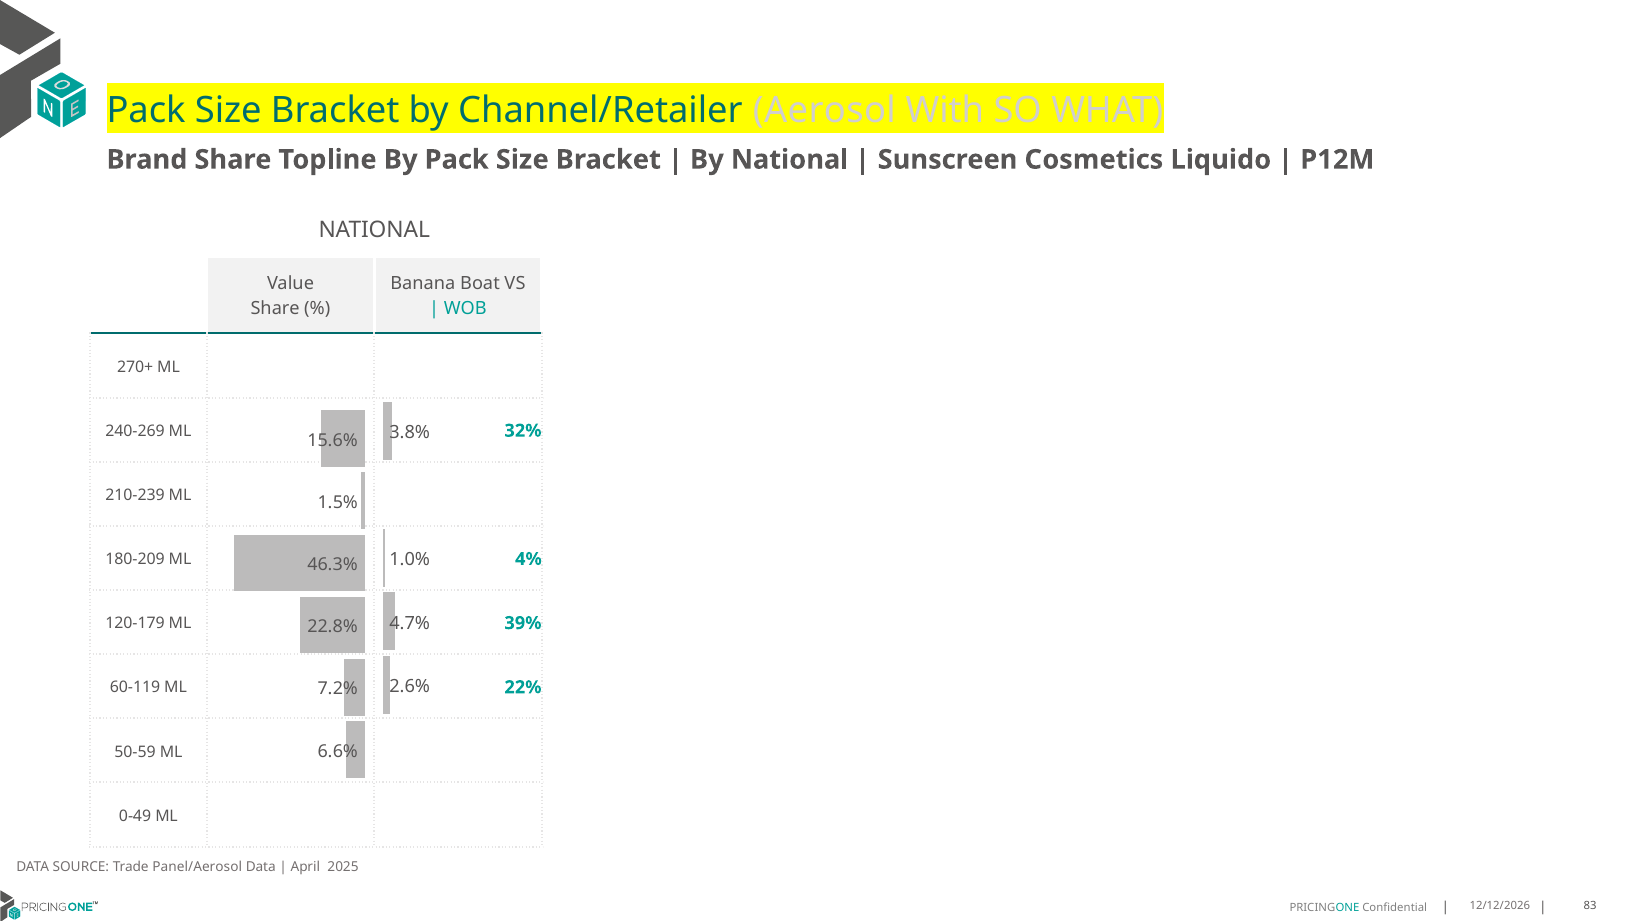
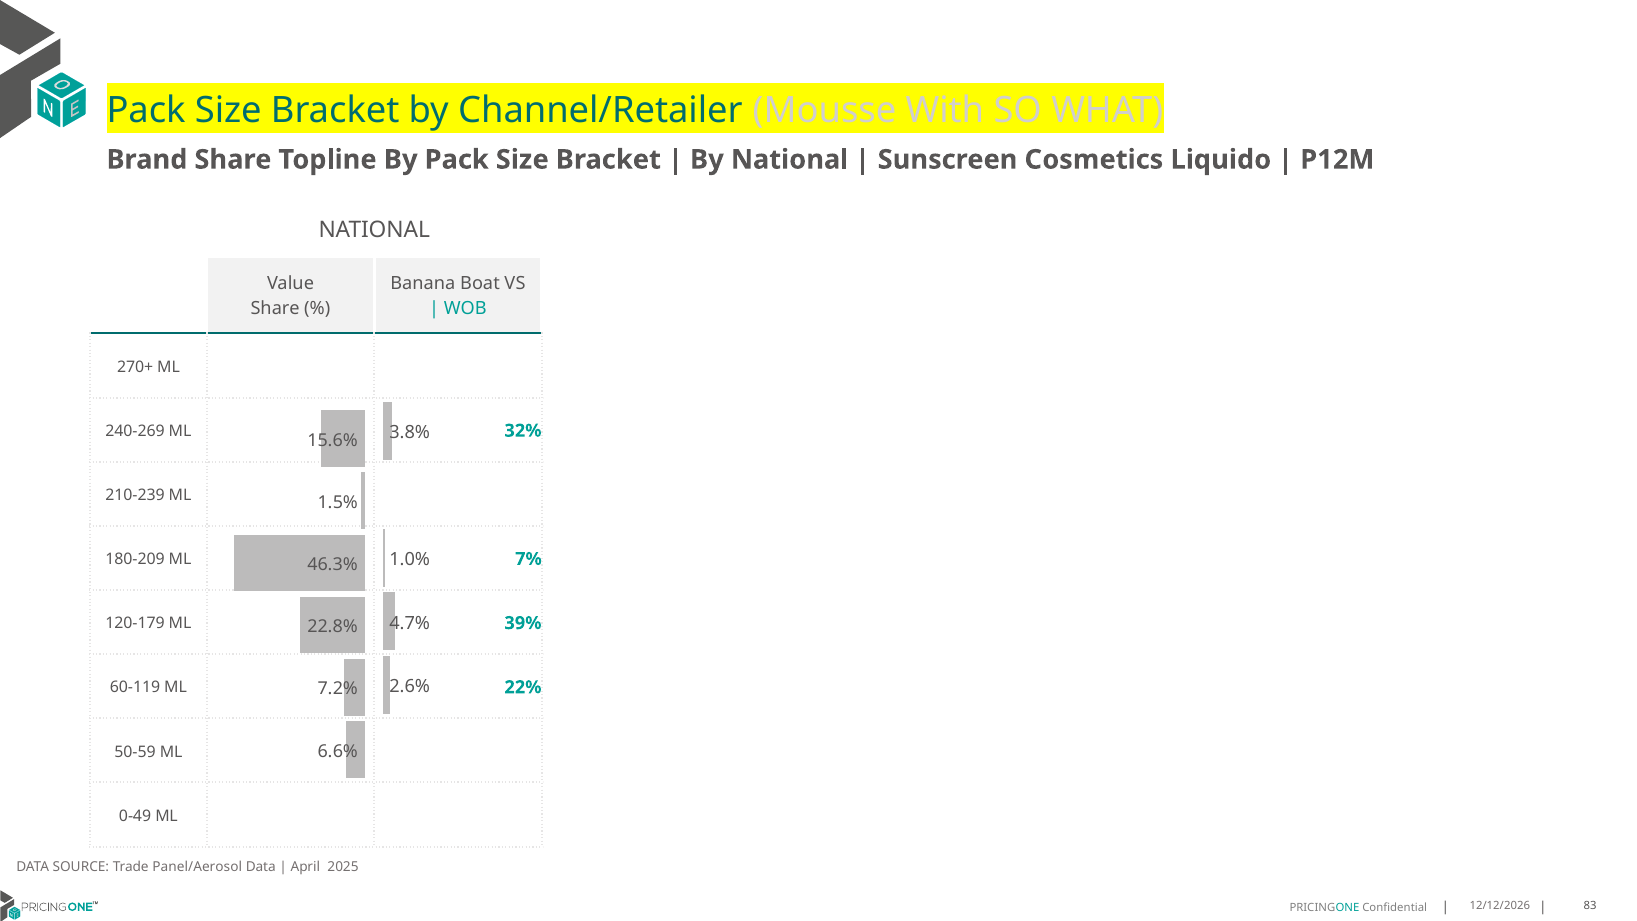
Aerosol: Aerosol -> Mousse
4%: 4% -> 7%
